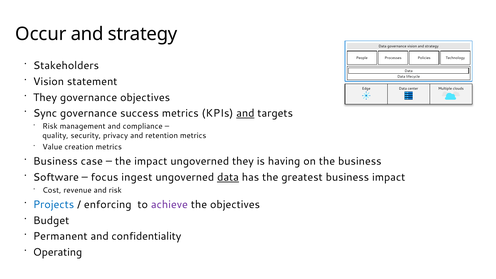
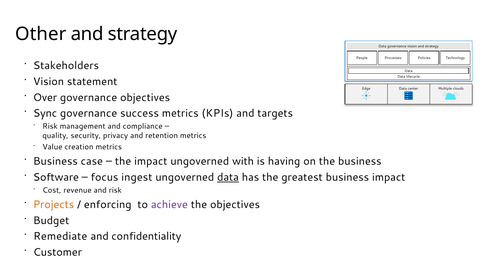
Occur: Occur -> Other
They at (45, 97): They -> Over
and at (245, 113) underline: present -> none
ungoverned they: they -> with
Projects colour: blue -> orange
Permanent: Permanent -> Remediate
Operating: Operating -> Customer
